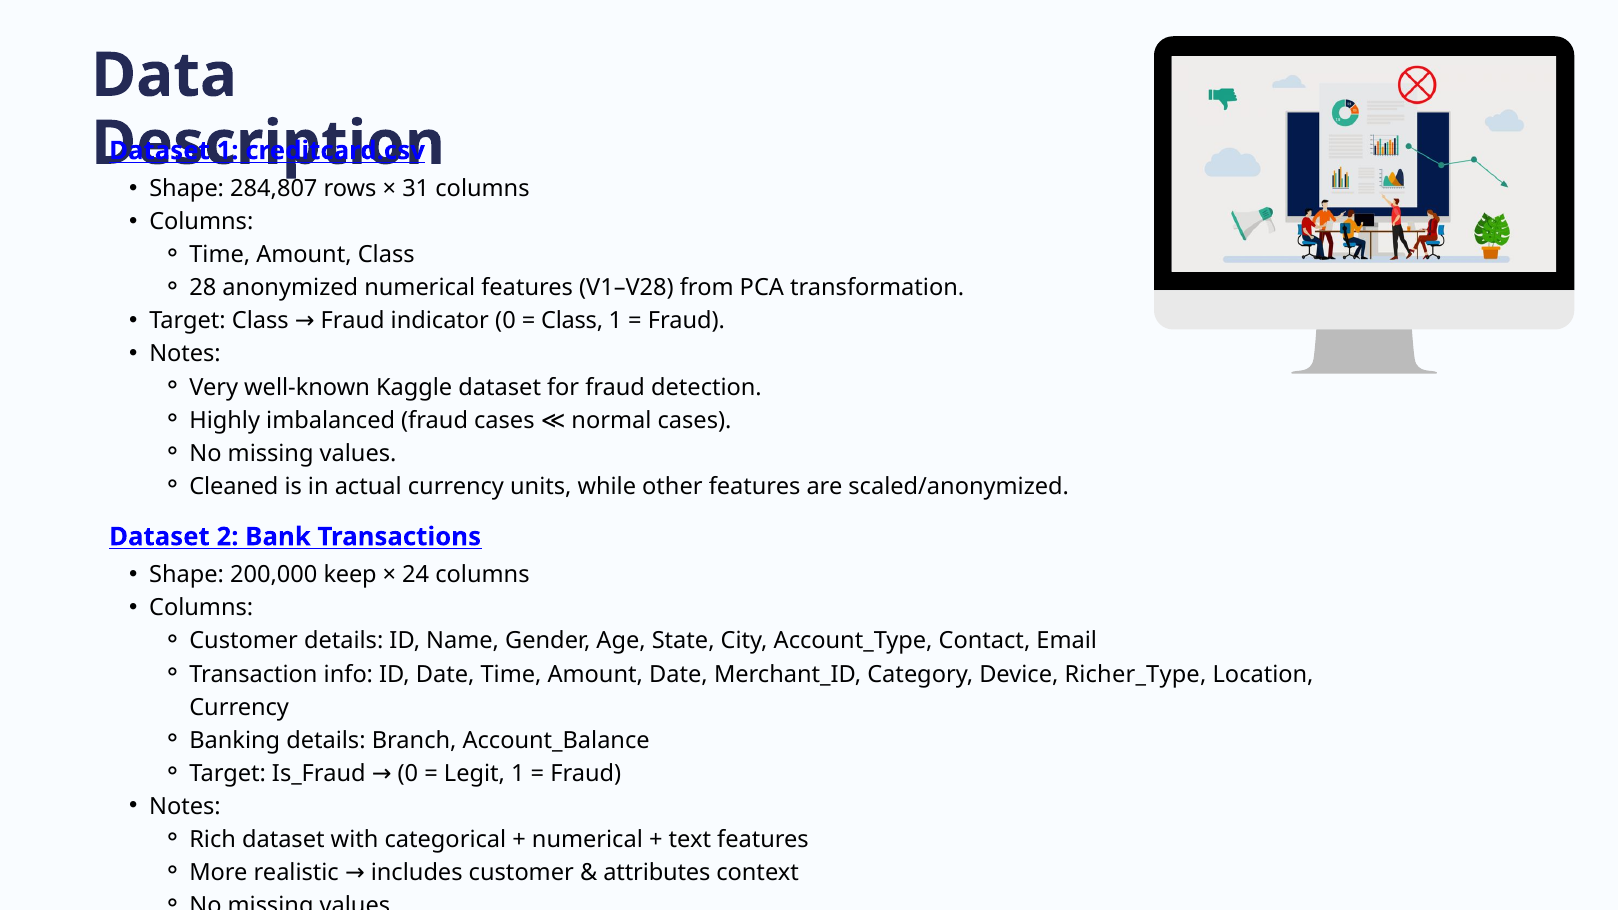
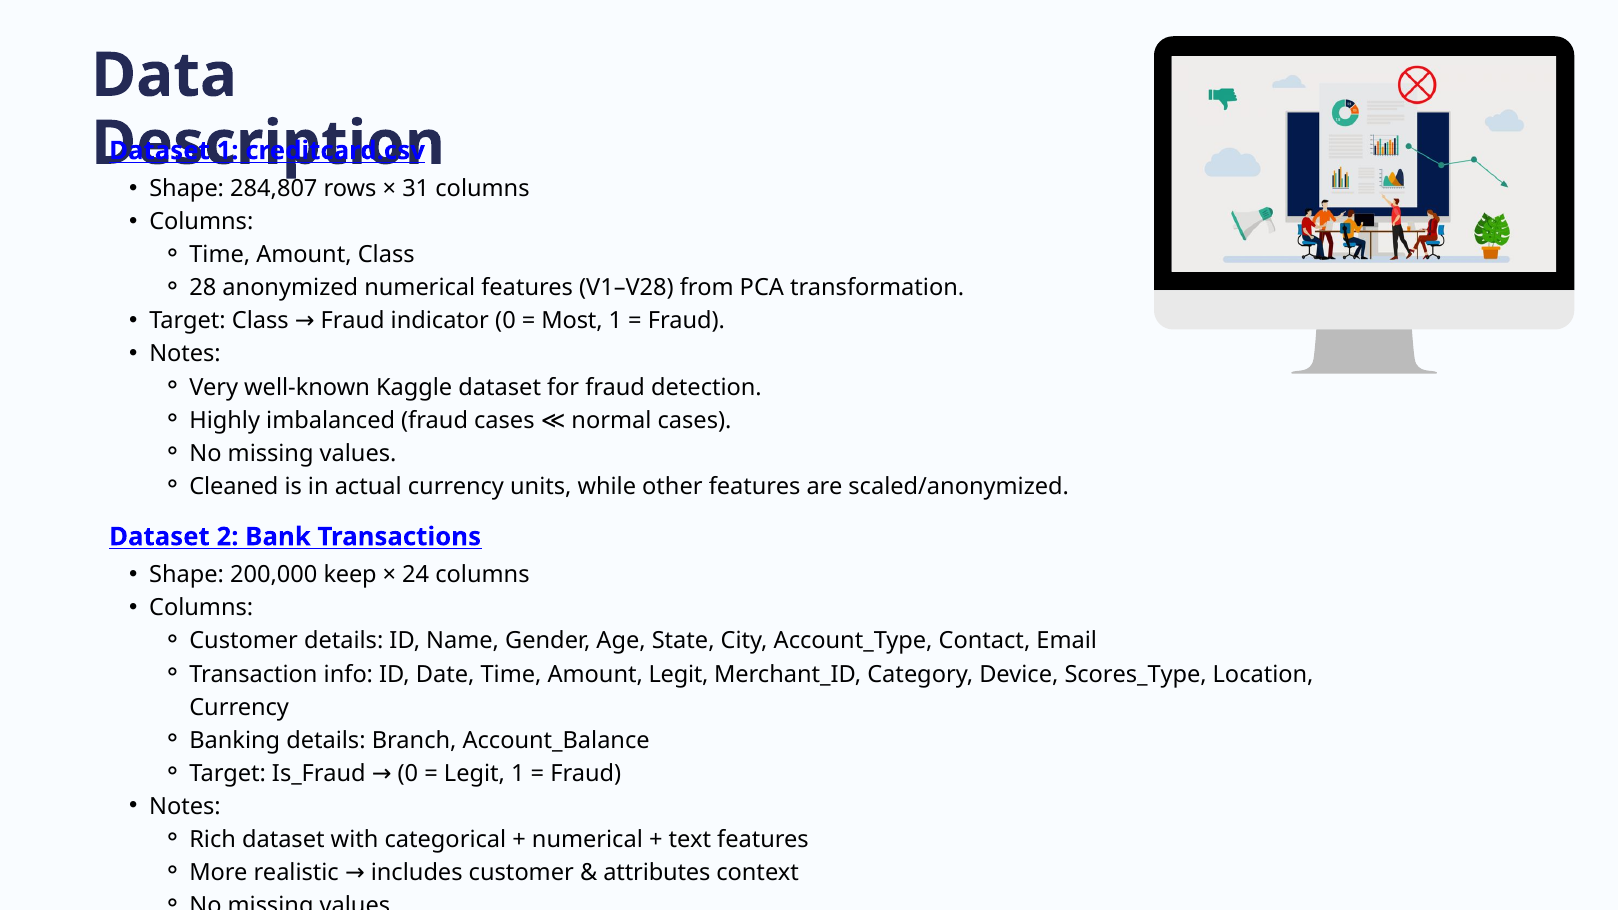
Class at (572, 321): Class -> Most
Amount Date: Date -> Legit
Richer_Type: Richer_Type -> Scores_Type
